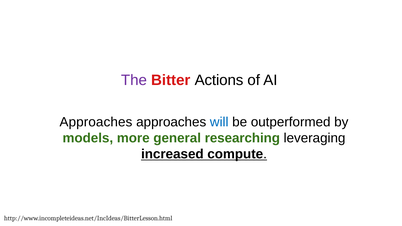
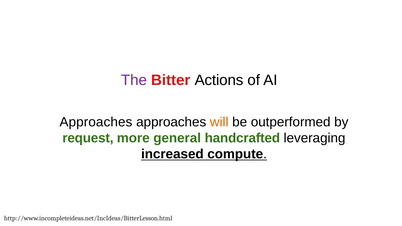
will colour: blue -> orange
models: models -> request
researching: researching -> handcrafted
